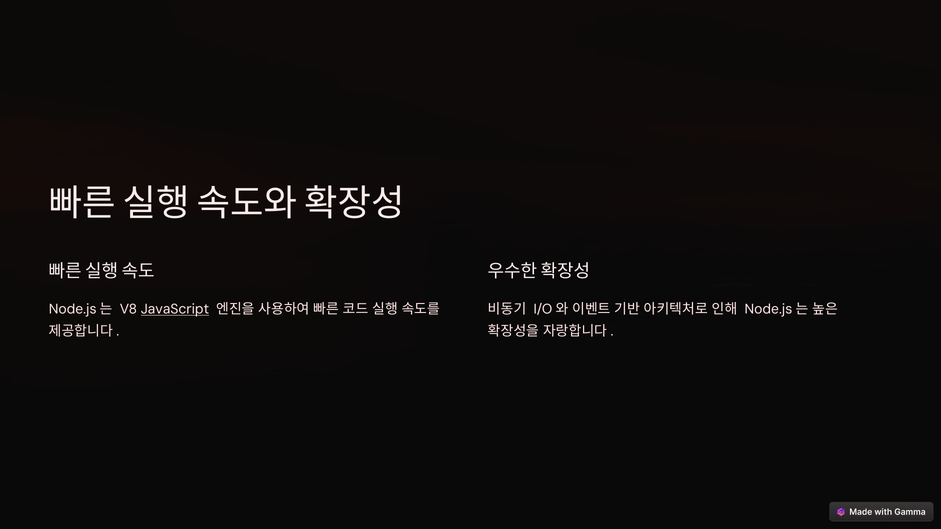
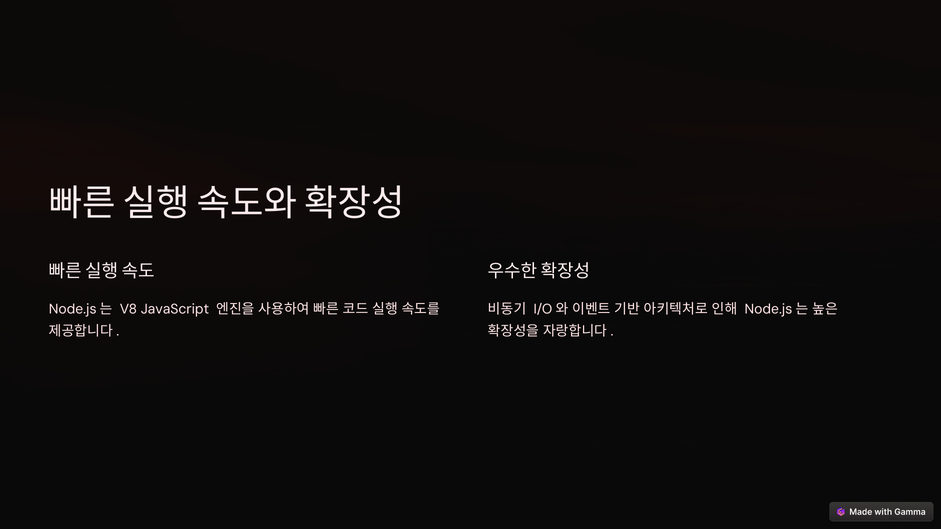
JavaScript underline: present -> none
